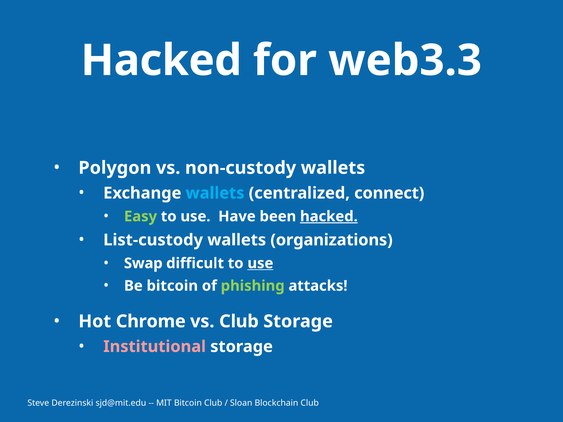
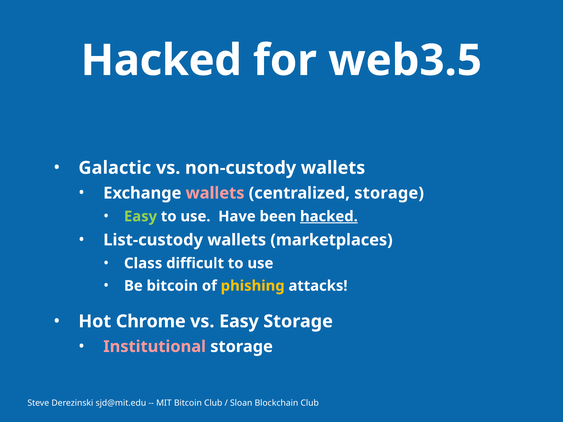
web3.3: web3.3 -> web3.5
Polygon: Polygon -> Galactic
wallets at (215, 193) colour: light blue -> pink
centralized connect: connect -> storage
organizations: organizations -> marketplaces
Swap: Swap -> Class
use at (260, 263) underline: present -> none
phishing colour: light green -> yellow
vs Club: Club -> Easy
